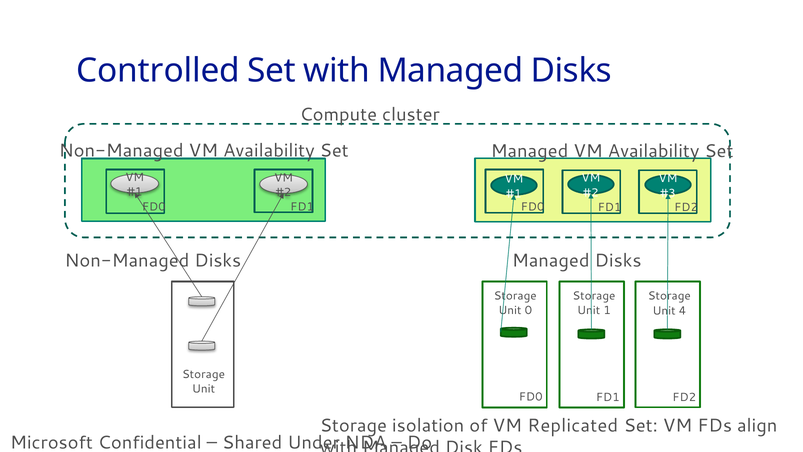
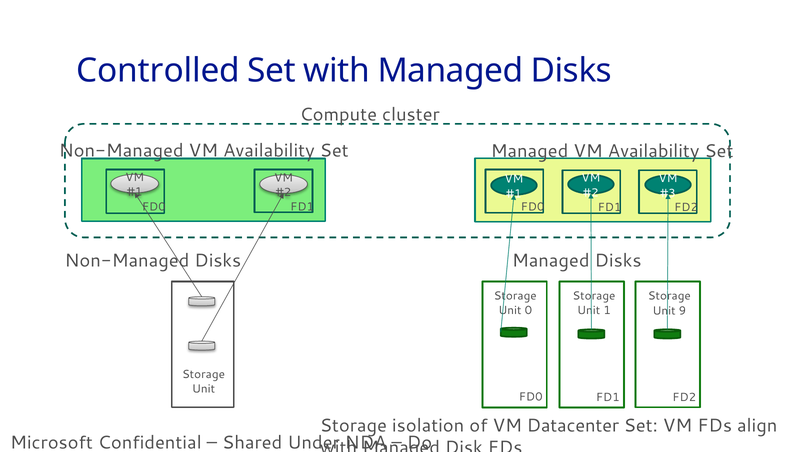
4: 4 -> 9
Replicated: Replicated -> Datacenter
